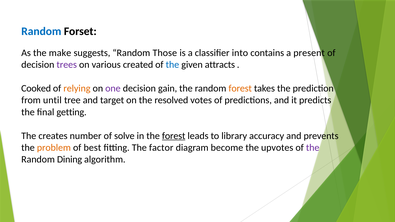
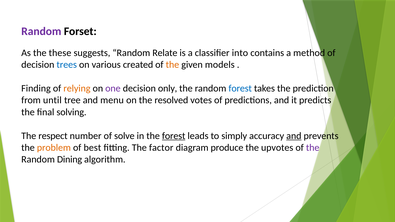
Random at (41, 31) colour: blue -> purple
make: make -> these
Those: Those -> Relate
present: present -> method
trees colour: purple -> blue
the at (172, 65) colour: blue -> orange
attracts: attracts -> models
Cooked: Cooked -> Finding
gain: gain -> only
forest at (240, 88) colour: orange -> blue
target: target -> menu
getting: getting -> solving
creates: creates -> respect
library: library -> simply
and at (294, 136) underline: none -> present
become: become -> produce
